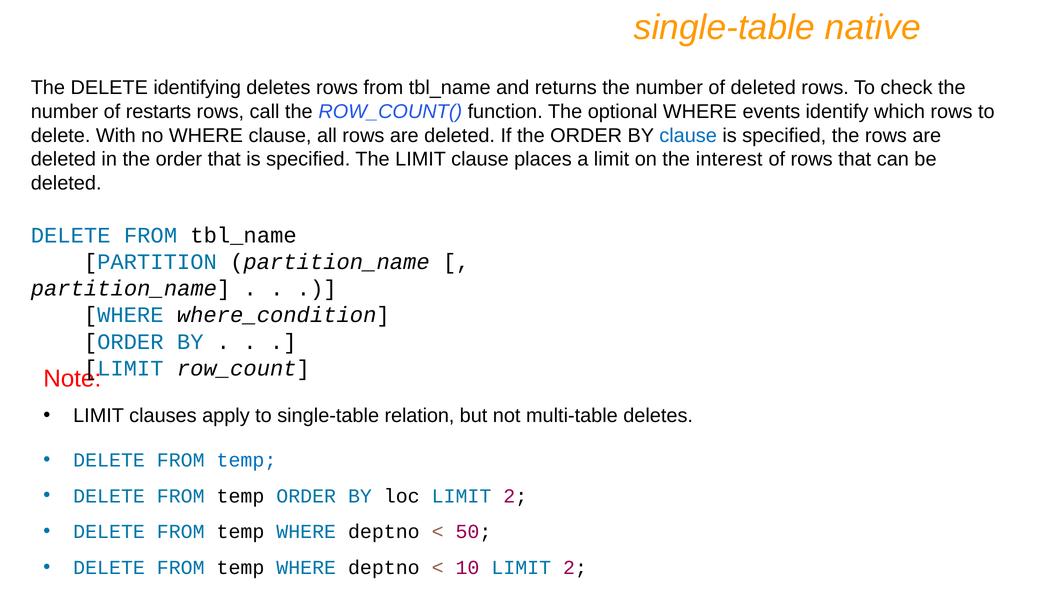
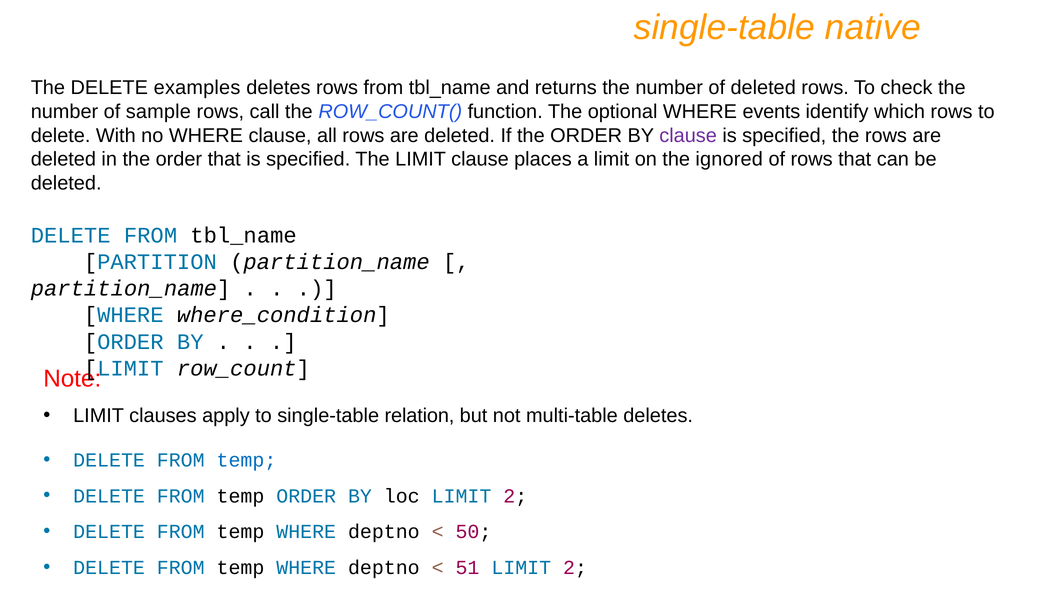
identifying: identifying -> examples
restarts: restarts -> sample
clause at (688, 135) colour: blue -> purple
interest: interest -> ignored
10: 10 -> 51
